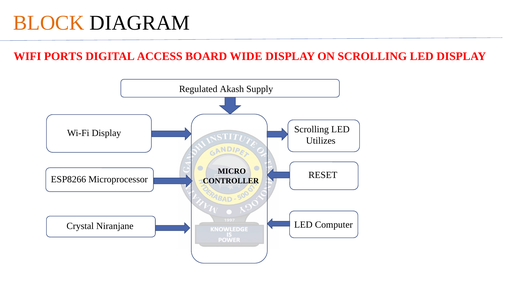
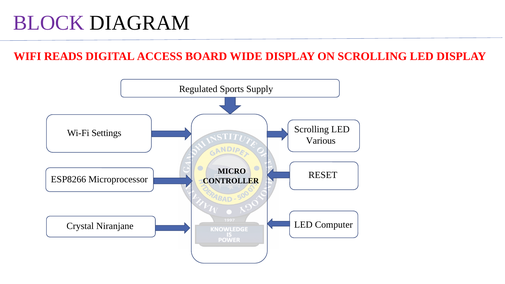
BLOCK colour: orange -> purple
PORTS: PORTS -> READS
Akash: Akash -> Sports
Wi-Fi Display: Display -> Settings
Utilizes: Utilizes -> Various
